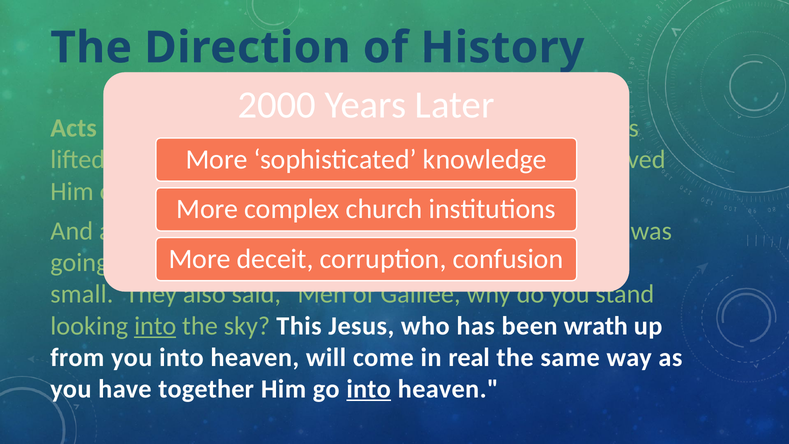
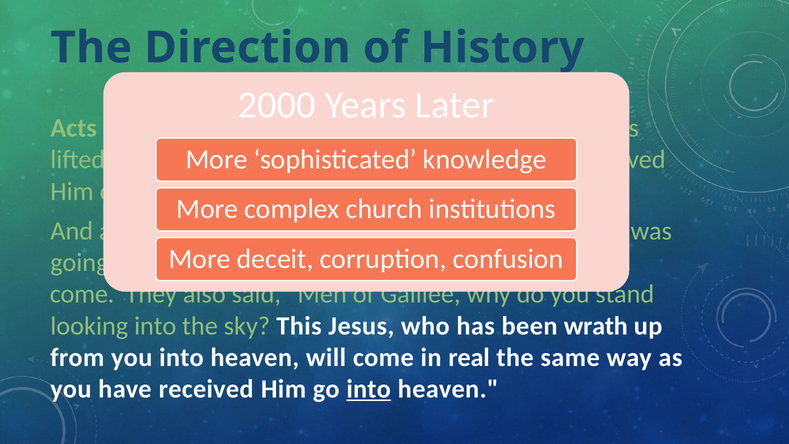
small at (82, 294): small -> come
into at (155, 326) underline: present -> none
have together: together -> received
